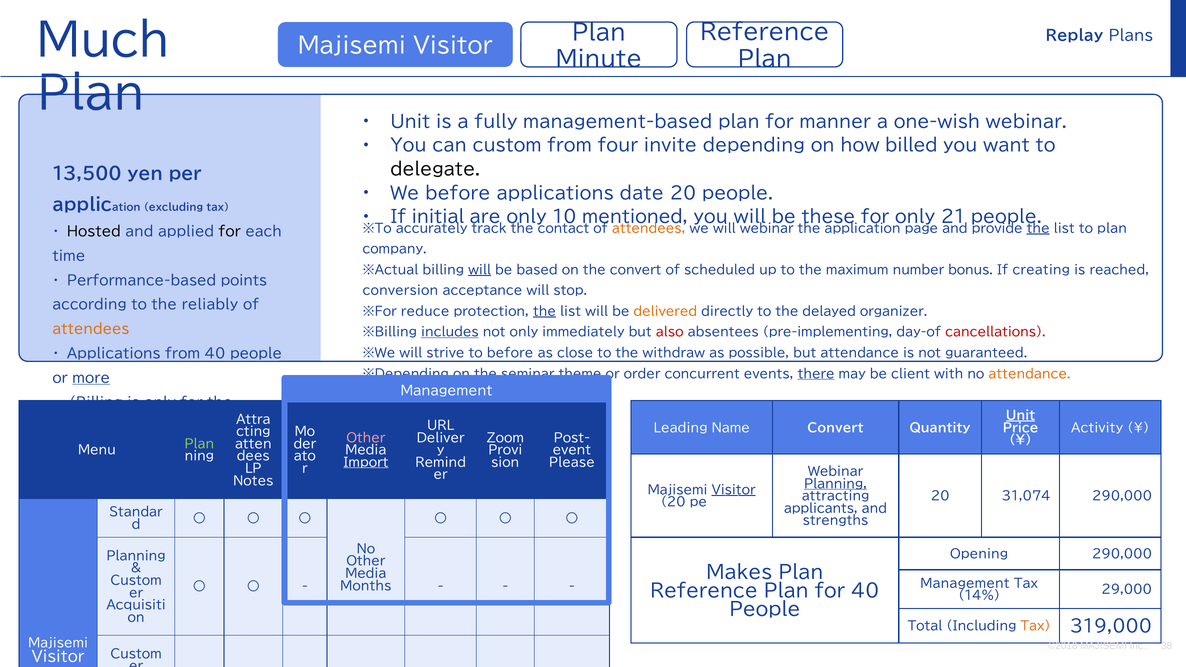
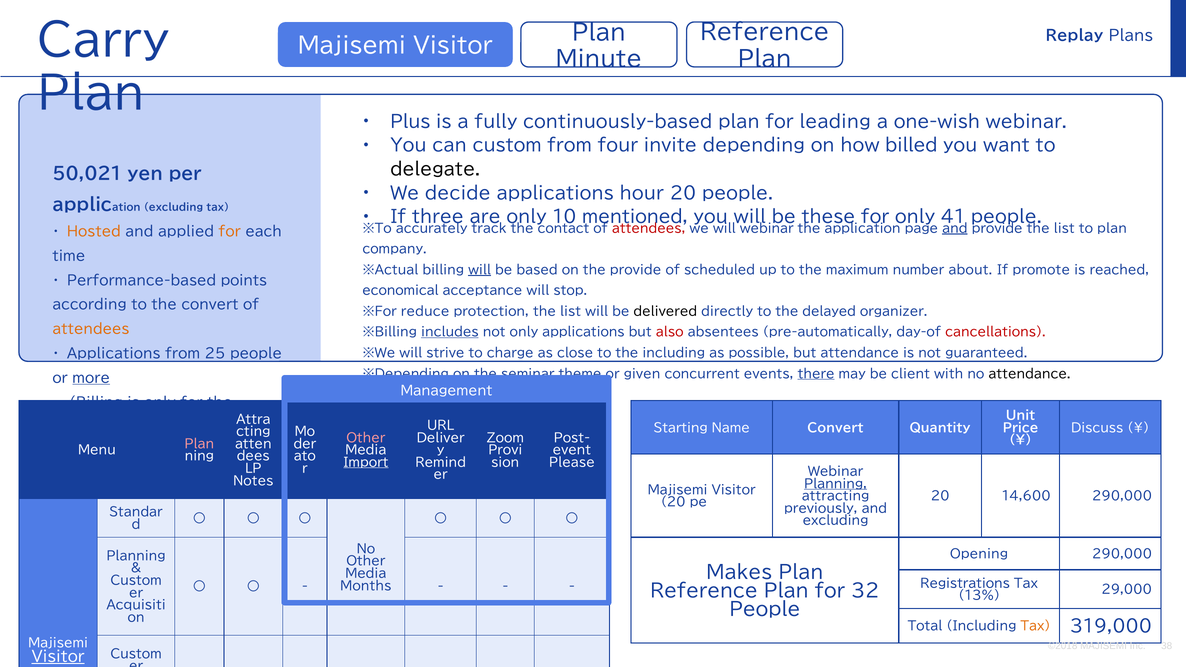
Much: Much -> Carry
Unit at (410, 122): Unit -> Plus
management-based: management-based -> continuously-based
manner: manner -> leading
13,500: 13,500 -> 50,021
We before: before -> decide
date: date -> hour
initial: initial -> three
21: 21 -> 41
attendees at (649, 229) colour: orange -> red
and at (955, 229) underline: none -> present
the at (1038, 229) underline: present -> none
Hosted colour: black -> orange
for at (230, 232) colour: black -> orange
the convert: convert -> provide
bonus: bonus -> about
creating: creating -> promote
conversion: conversion -> economical
the reliably: reliably -> convert
the at (545, 312) underline: present -> none
delivered colour: orange -> black
only immediately: immediately -> applications
pre-implementing: pre-implementing -> pre-automatically
to before: before -> charge
the withdraw: withdraw -> including
from 40: 40 -> 25
order: order -> given
attendance at (1030, 374) colour: orange -> black
Unit at (1021, 416) underline: present -> none
Leading: Leading -> Starting
Activity: Activity -> Discuss
Plan at (199, 444) colour: light green -> pink
Visitor at (734, 490) underline: present -> none
31,074: 31,074 -> 14,600
applicants: applicants -> previously
strengths at (836, 521): strengths -> excluding
Management at (965, 584): Management -> Registrations
for 40: 40 -> 32
14%: 14% -> 13%
Visitor at (58, 657) underline: none -> present
